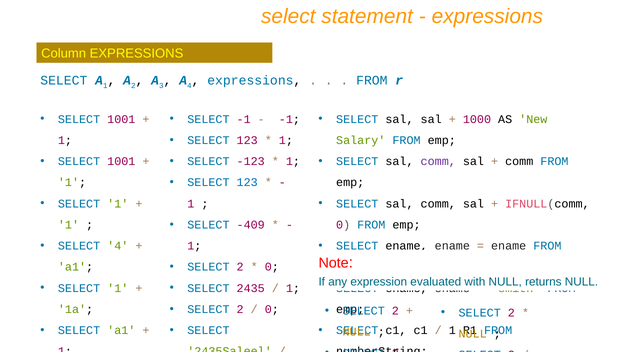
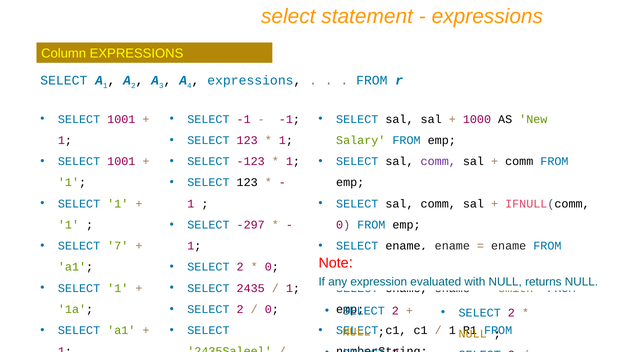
123 at (247, 183) colour: blue -> black
-409: -409 -> -297
SELECT 4: 4 -> 7
